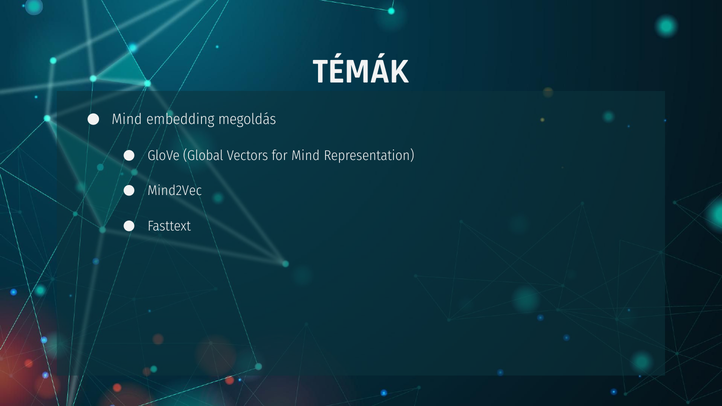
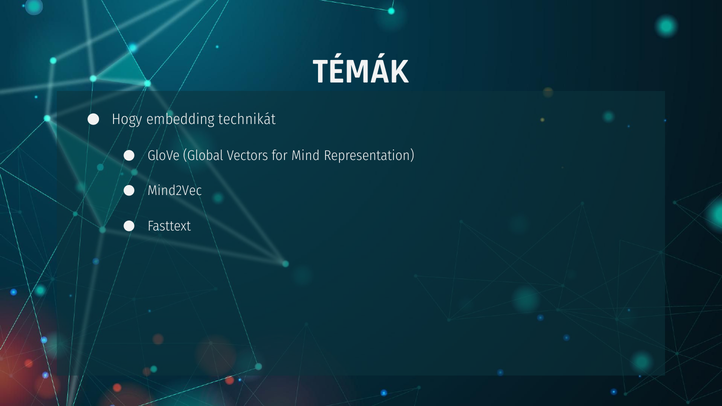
Mind at (127, 120): Mind -> Hogy
megoldás: megoldás -> technikát
